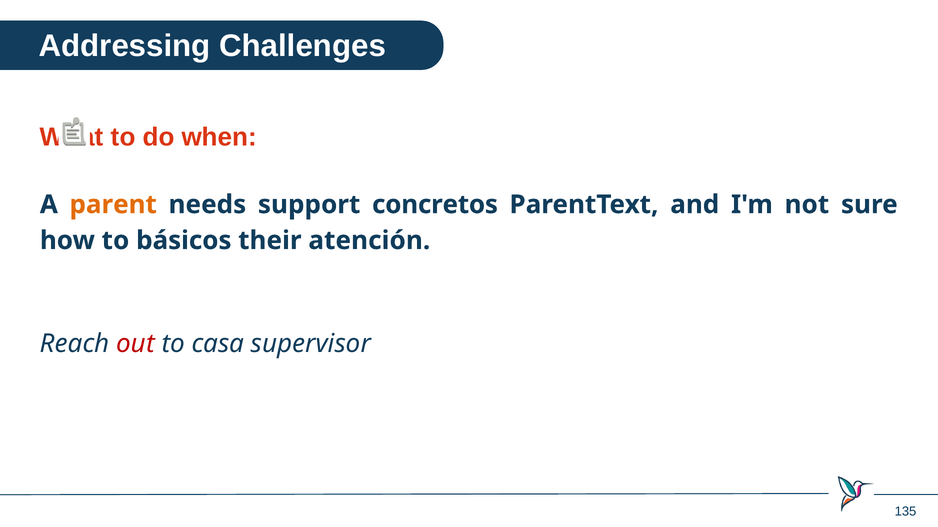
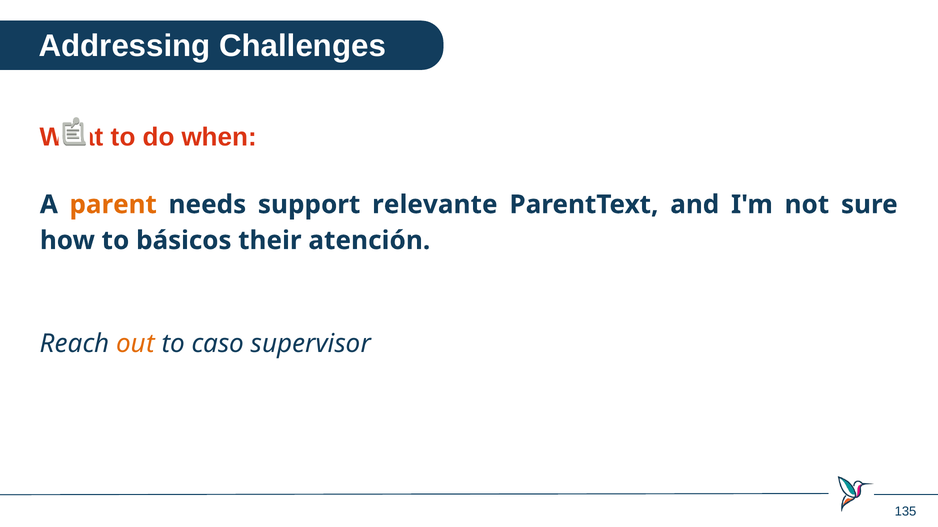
concretos: concretos -> relevante
out colour: red -> orange
casa: casa -> caso
